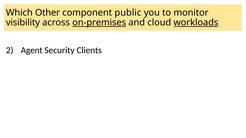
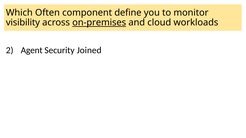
Other: Other -> Often
public: public -> define
workloads underline: present -> none
Clients: Clients -> Joined
